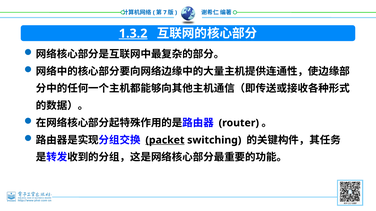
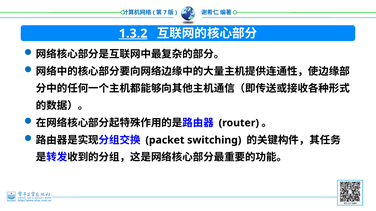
packet underline: present -> none
